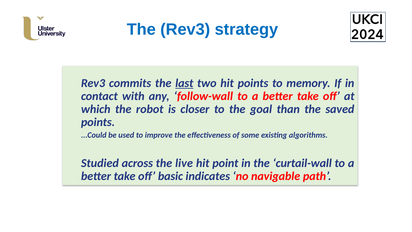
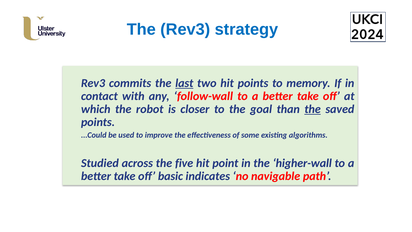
the at (313, 109) underline: none -> present
live: live -> five
curtail-wall: curtail-wall -> higher-wall
